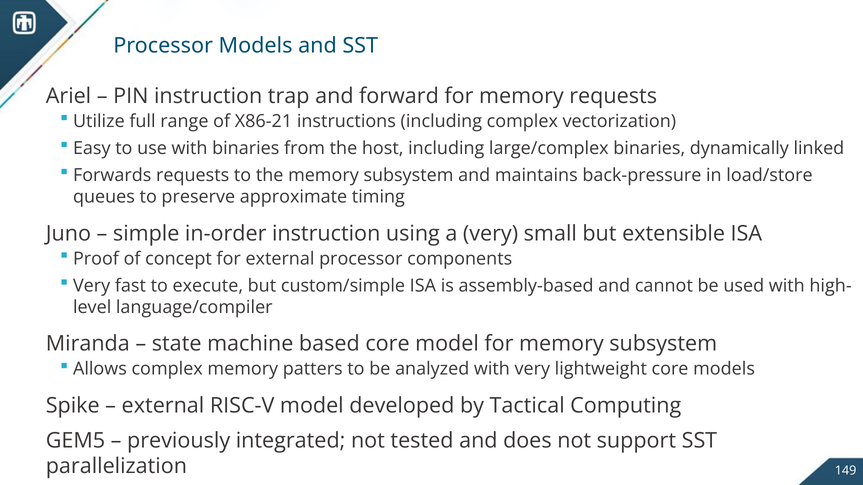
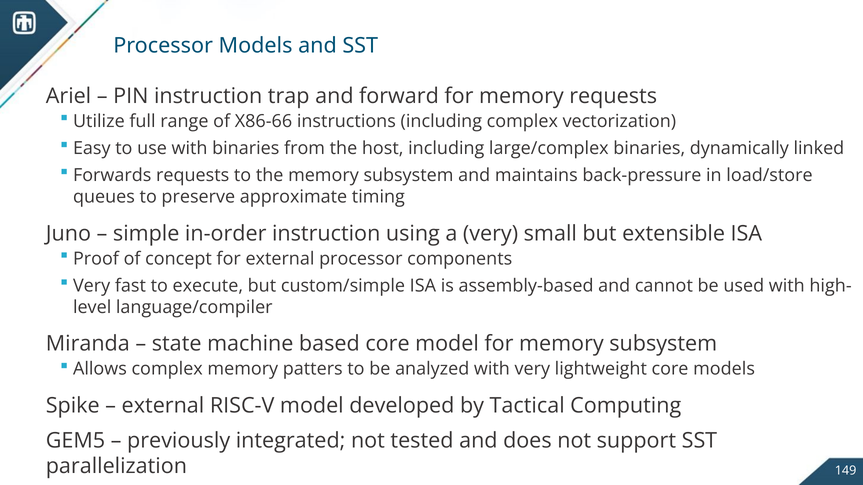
X86-21: X86-21 -> X86-66
